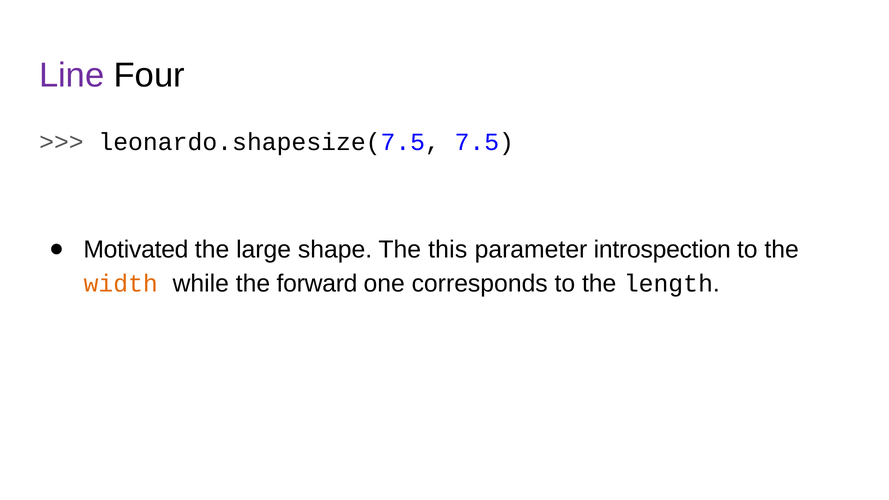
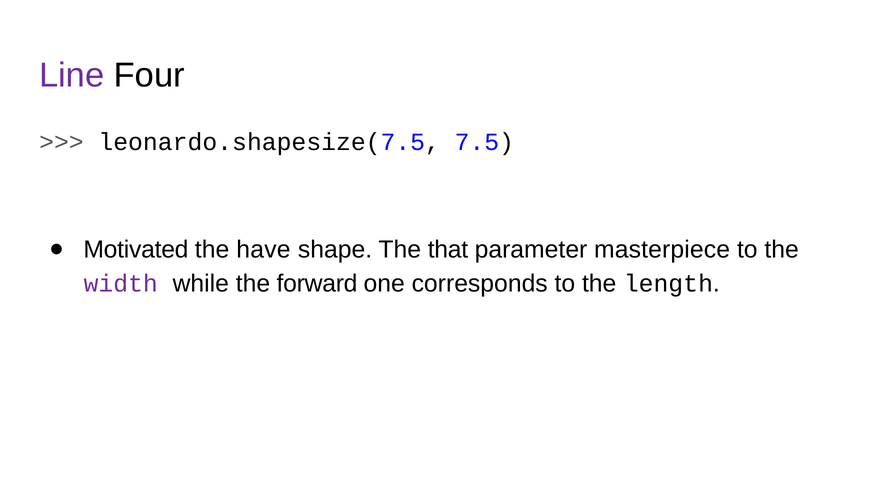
large: large -> have
this: this -> that
introspection: introspection -> masterpiece
width colour: orange -> purple
